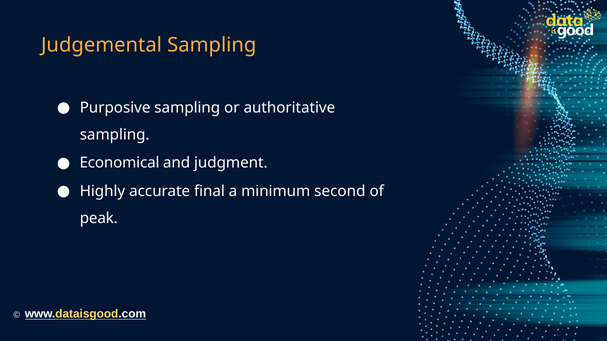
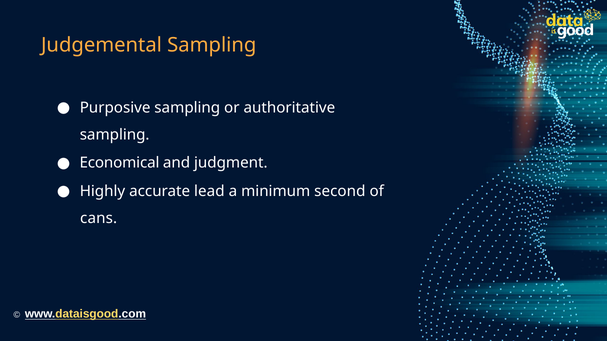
final: final -> lead
peak: peak -> cans
